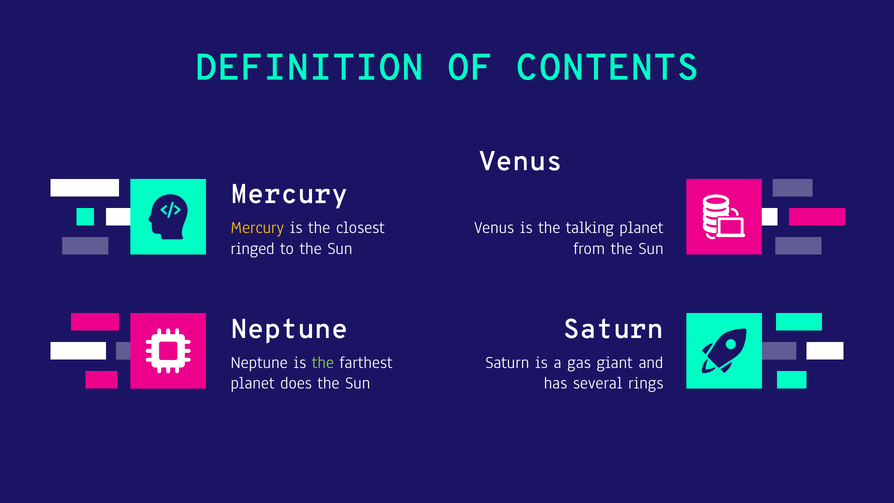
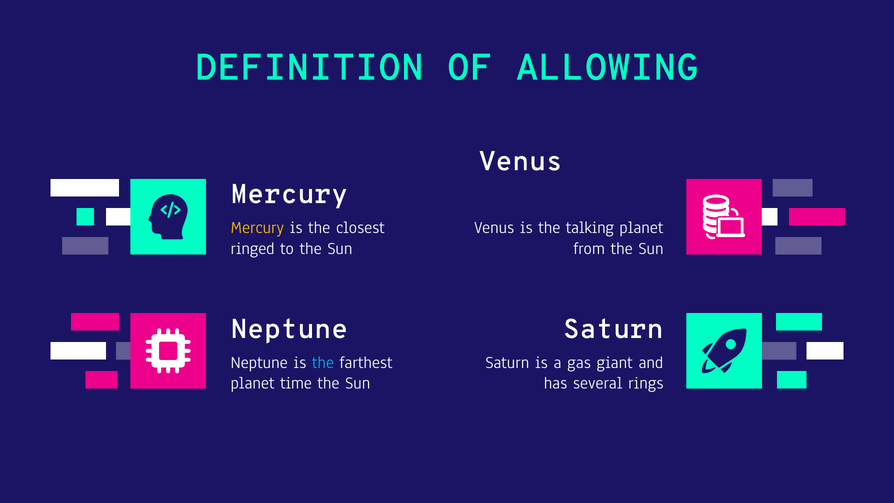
CONTENTS: CONTENTS -> ALLOWING
the at (323, 362) colour: light green -> light blue
does: does -> time
